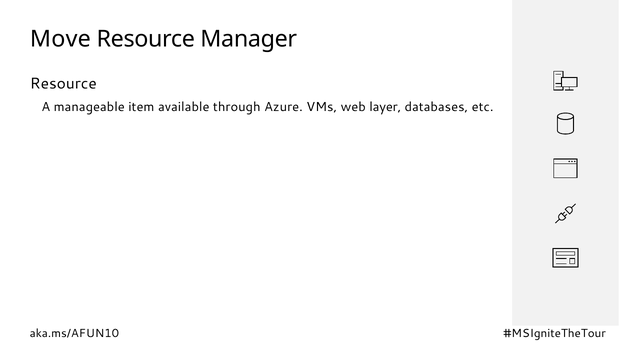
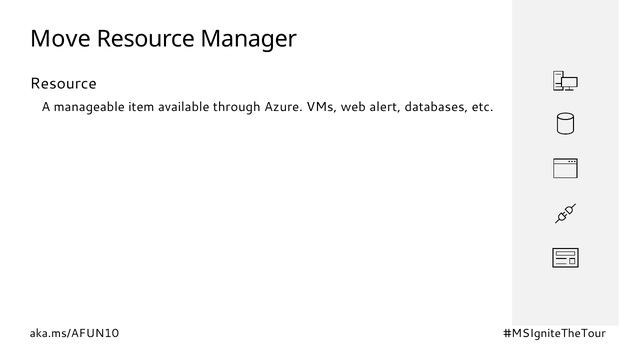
layer: layer -> alert
